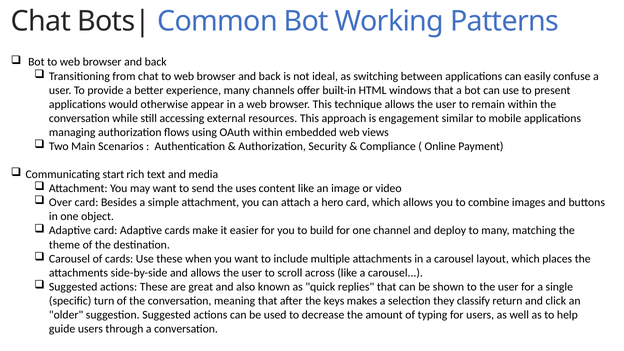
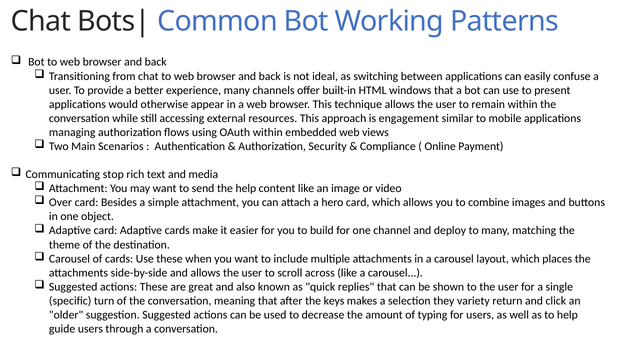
start: start -> stop
the uses: uses -> help
classify: classify -> variety
